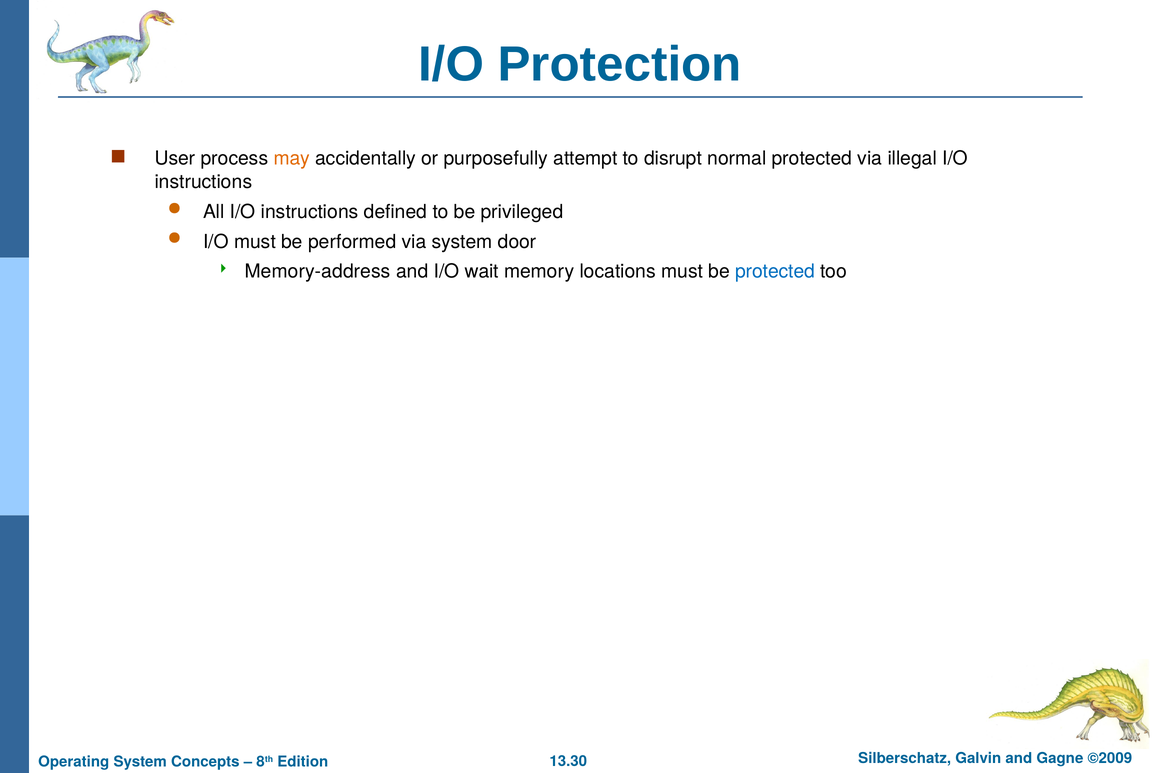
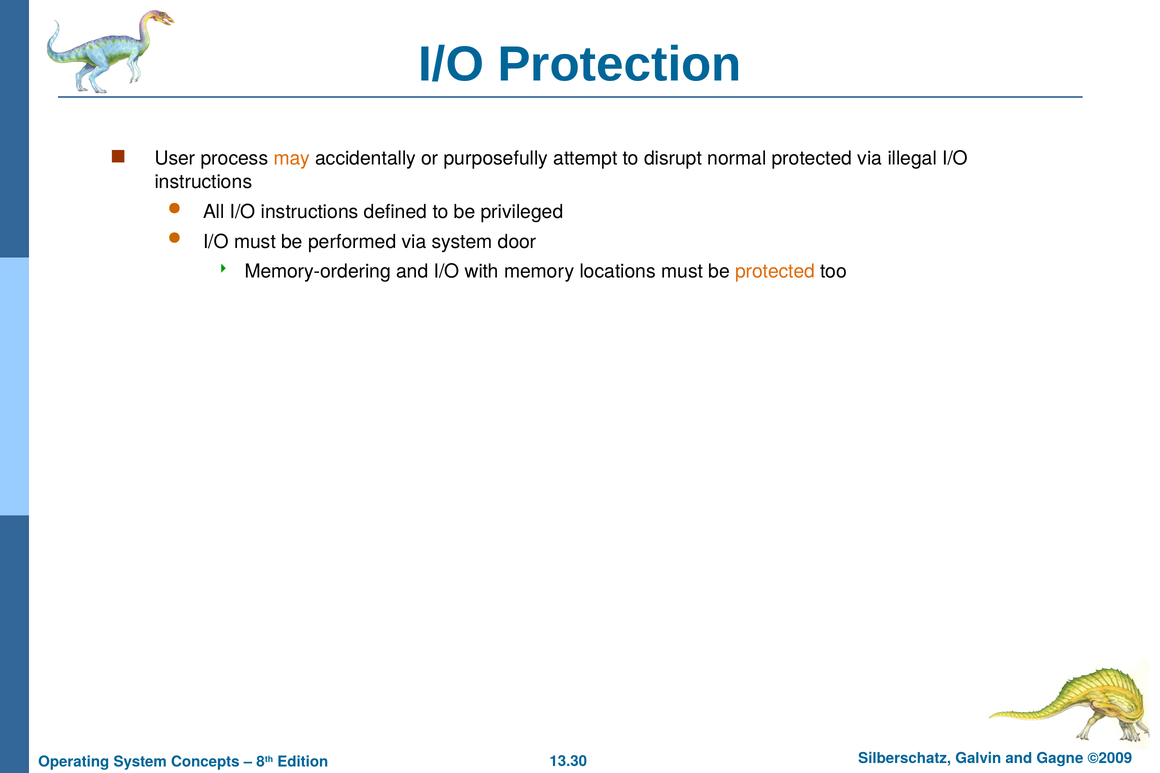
Memory-address: Memory-address -> Memory-ordering
wait: wait -> with
protected at (775, 272) colour: blue -> orange
